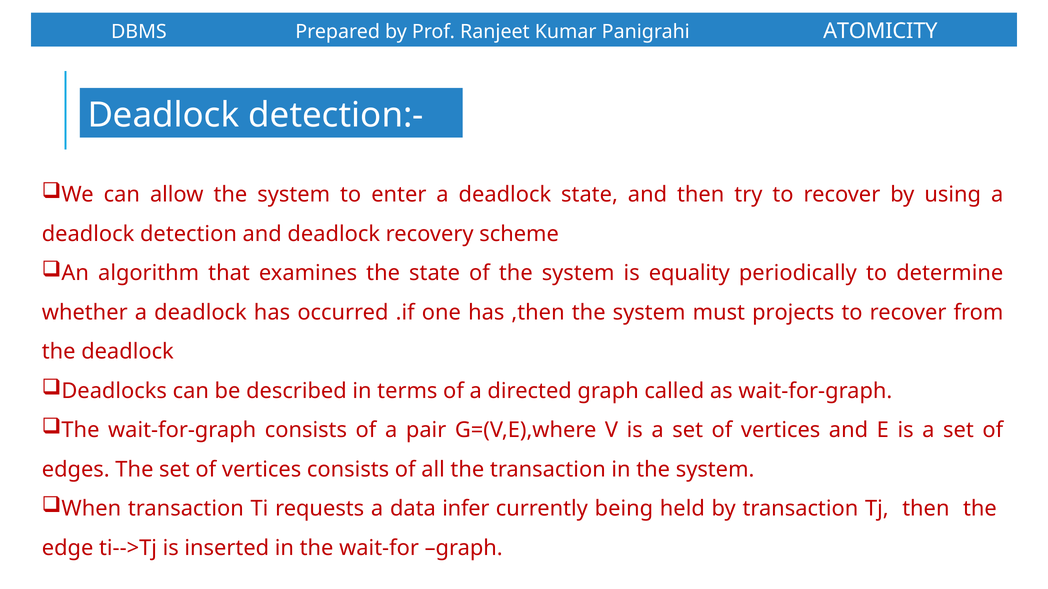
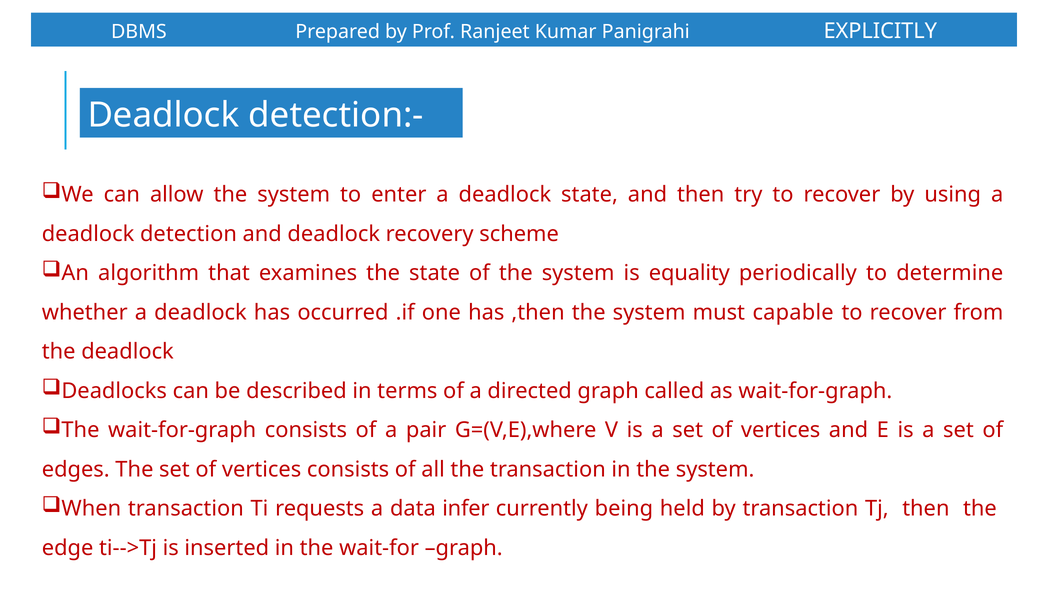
ATOMICITY: ATOMICITY -> EXPLICITLY
projects: projects -> capable
